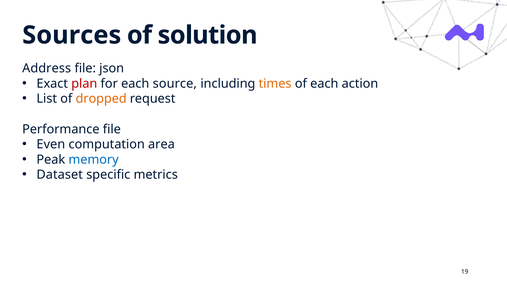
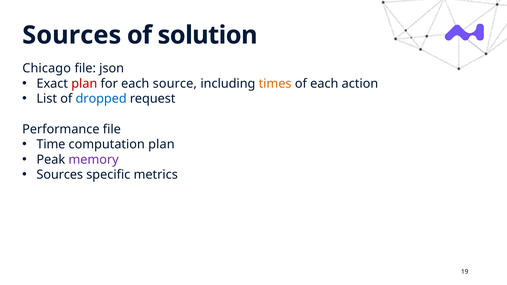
Address: Address -> Chicago
dropped colour: orange -> blue
Even: Even -> Time
computation area: area -> plan
memory colour: blue -> purple
Dataset at (60, 175): Dataset -> Sources
